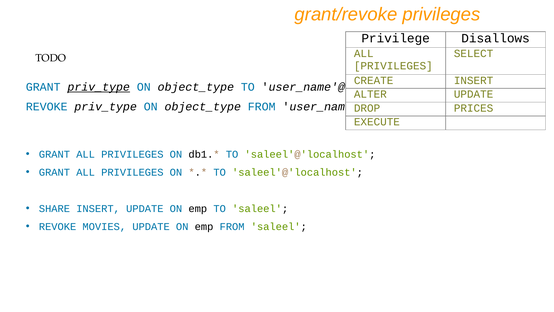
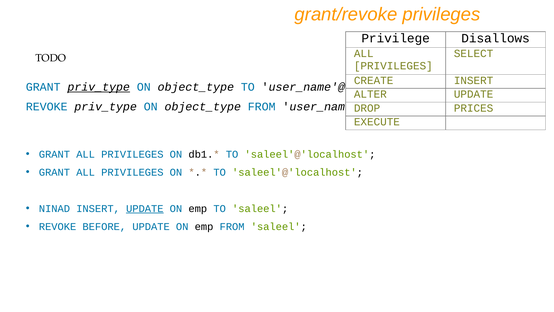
SHARE: SHARE -> NINAD
UPDATE at (145, 208) underline: none -> present
MOVIES: MOVIES -> BEFORE
